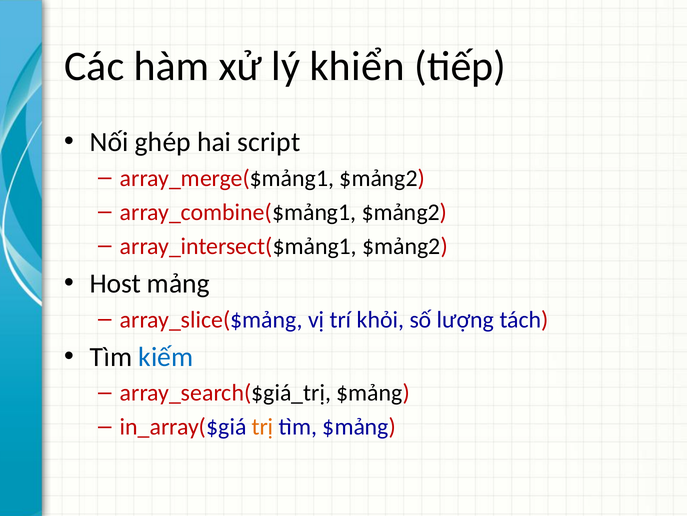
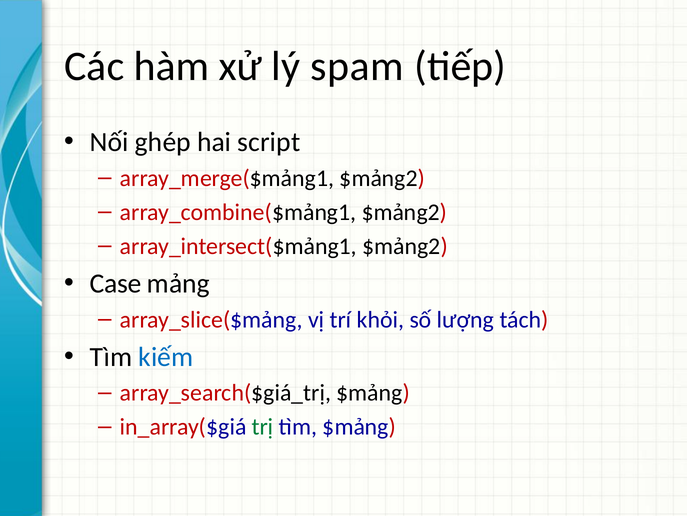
khiển: khiển -> spam
Host: Host -> Case
trị colour: orange -> green
